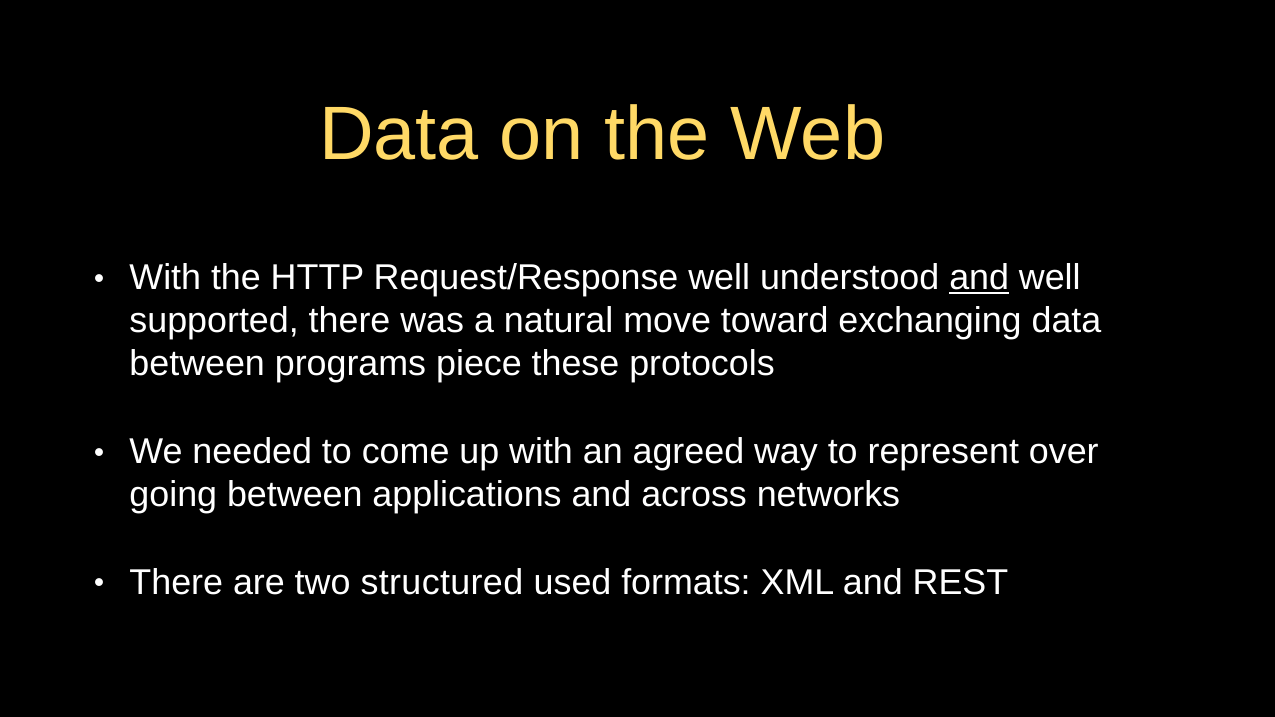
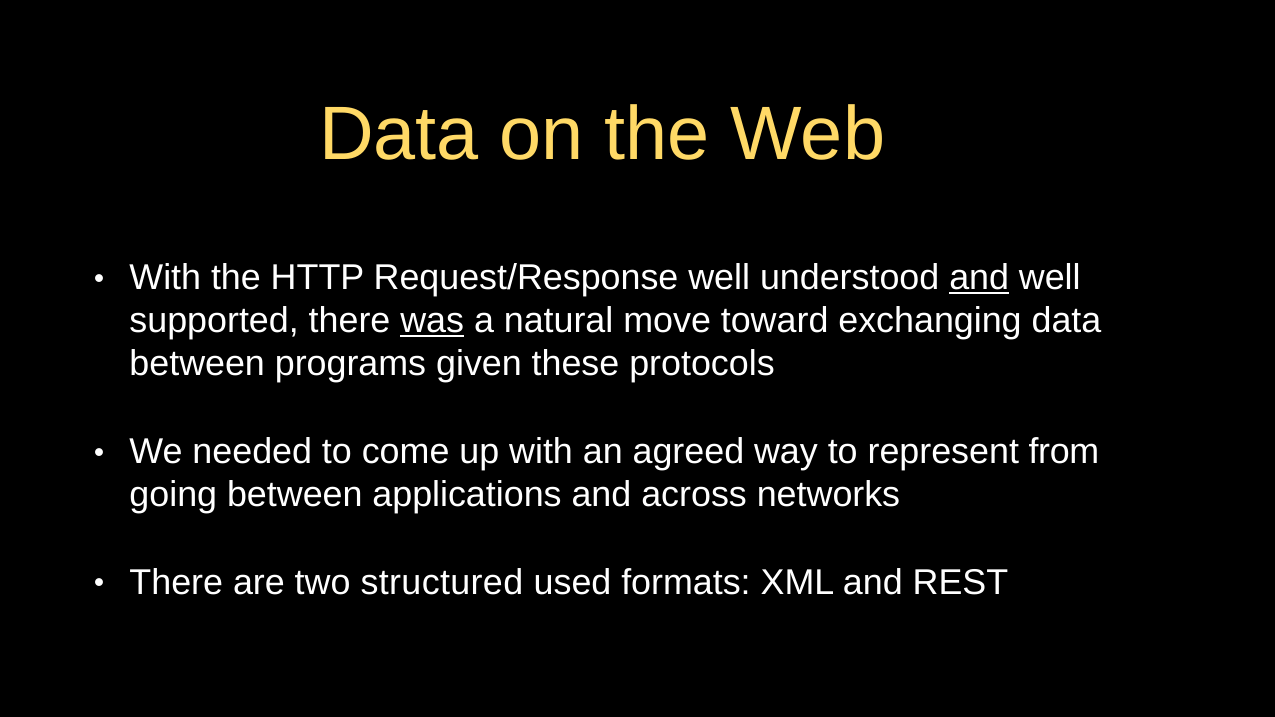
was underline: none -> present
piece: piece -> given
over: over -> from
